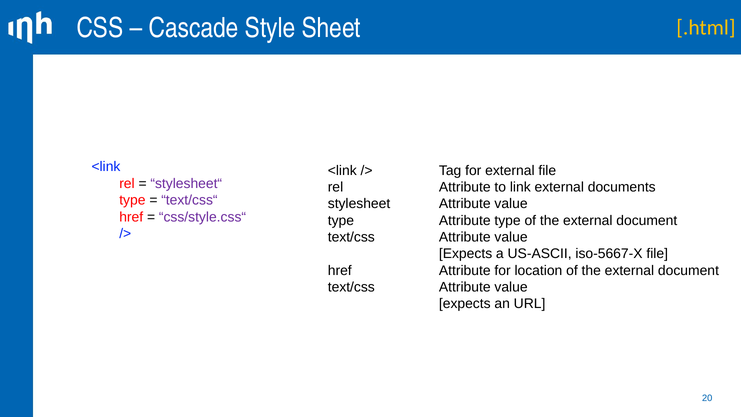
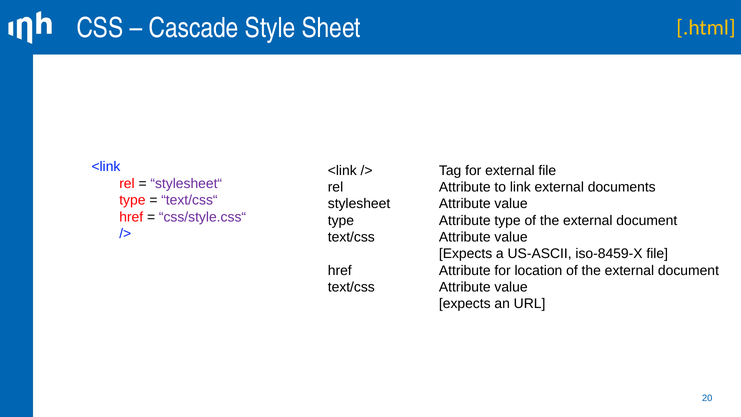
iso-5667-X: iso-5667-X -> iso-8459-X
